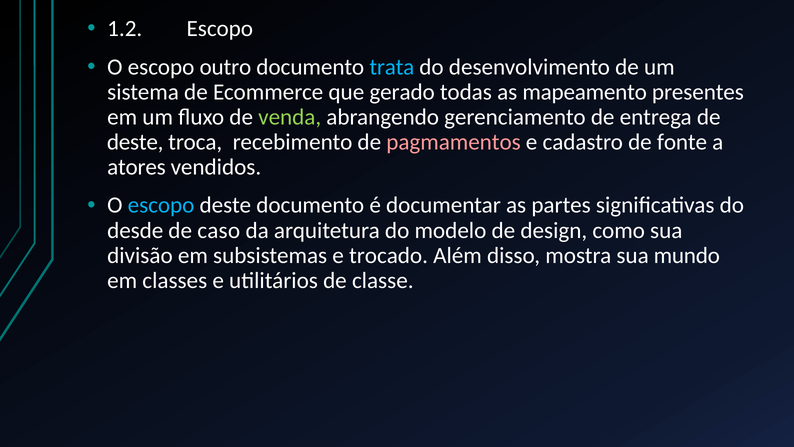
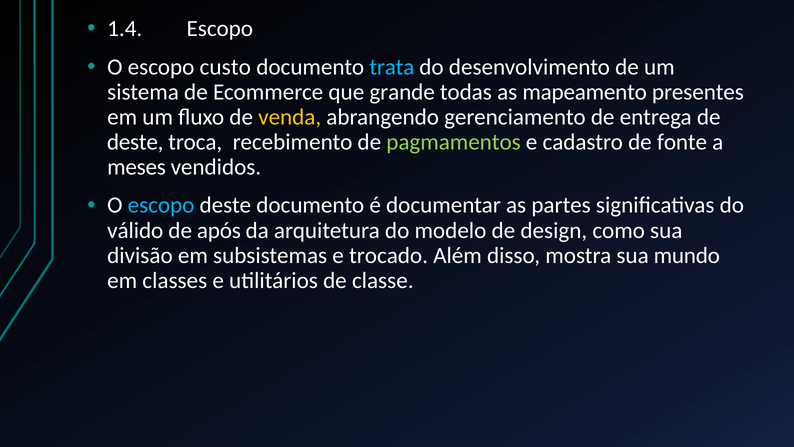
1.2: 1.2 -> 1.4
outro: outro -> custo
gerado: gerado -> grande
venda colour: light green -> yellow
pagmamentos colour: pink -> light green
atores: atores -> meses
desde: desde -> válido
caso: caso -> após
